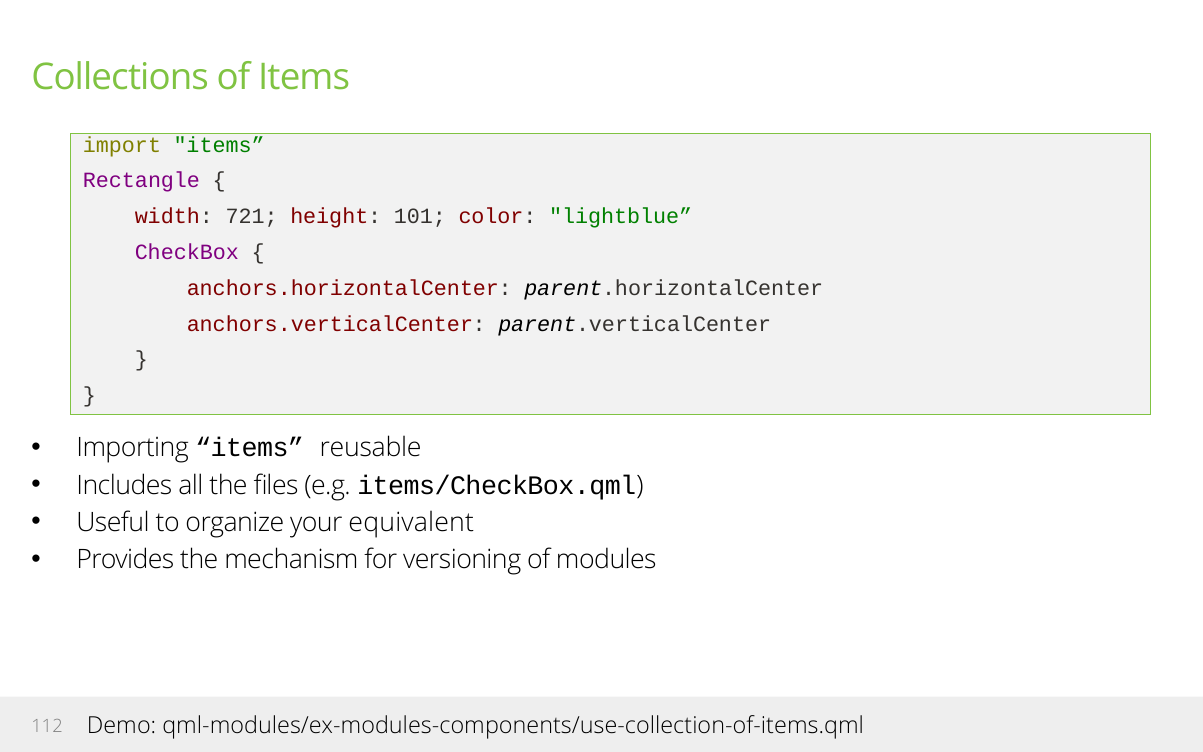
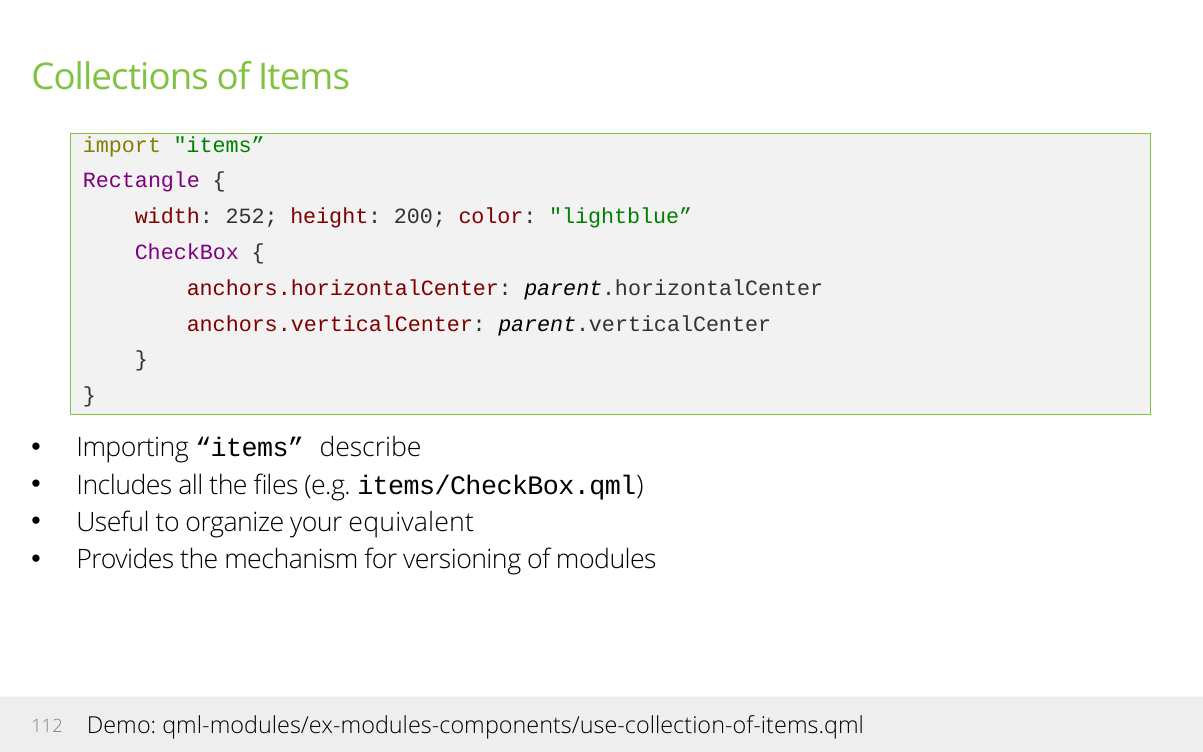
721: 721 -> 252
101: 101 -> 200
reusable: reusable -> describe
